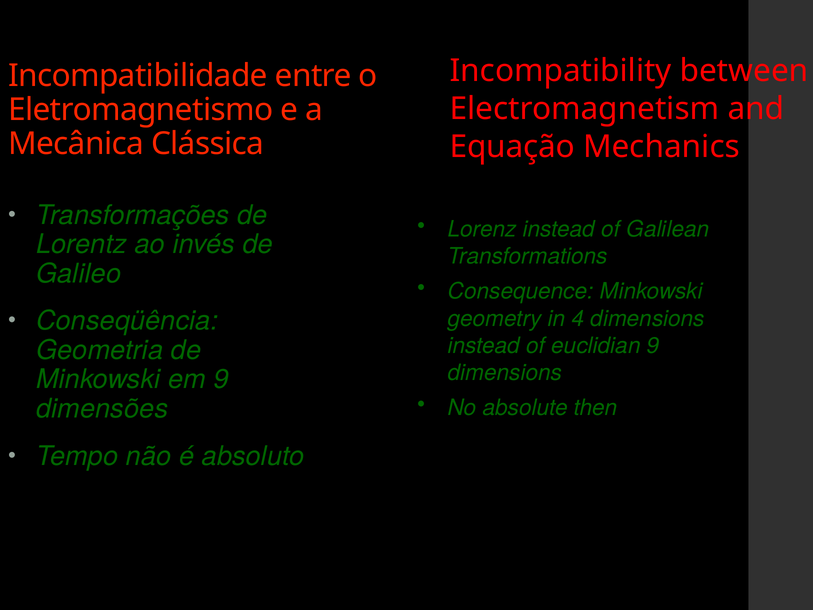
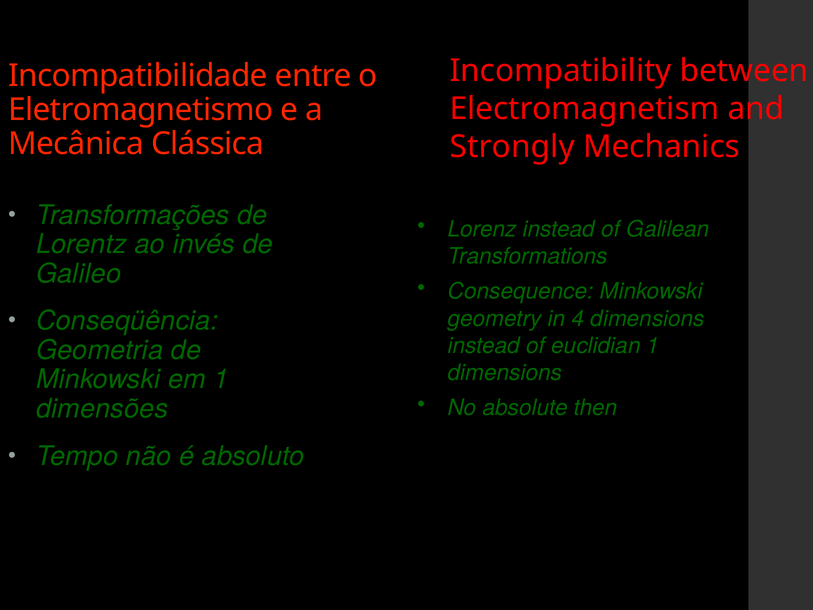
Equação: Equação -> Strongly
euclidian 9: 9 -> 1
em 9: 9 -> 1
